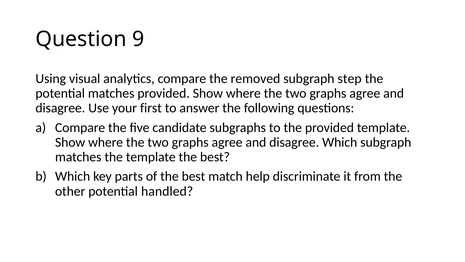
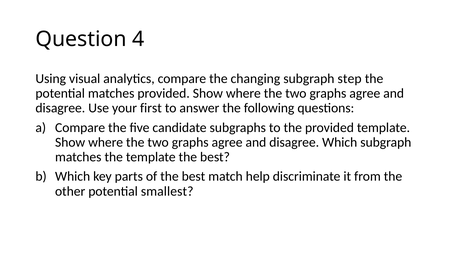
9: 9 -> 4
removed: removed -> changing
handled: handled -> smallest
